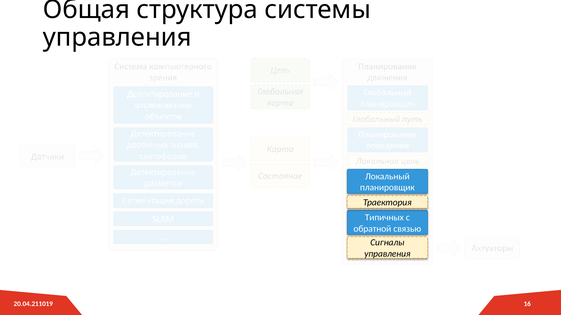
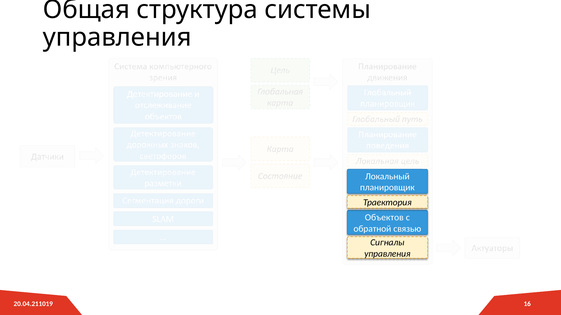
Типичных: Типичных -> Объектов
